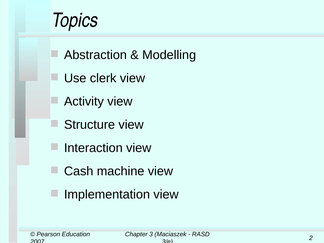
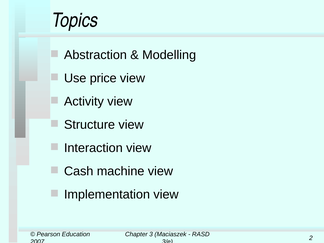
clerk: clerk -> price
